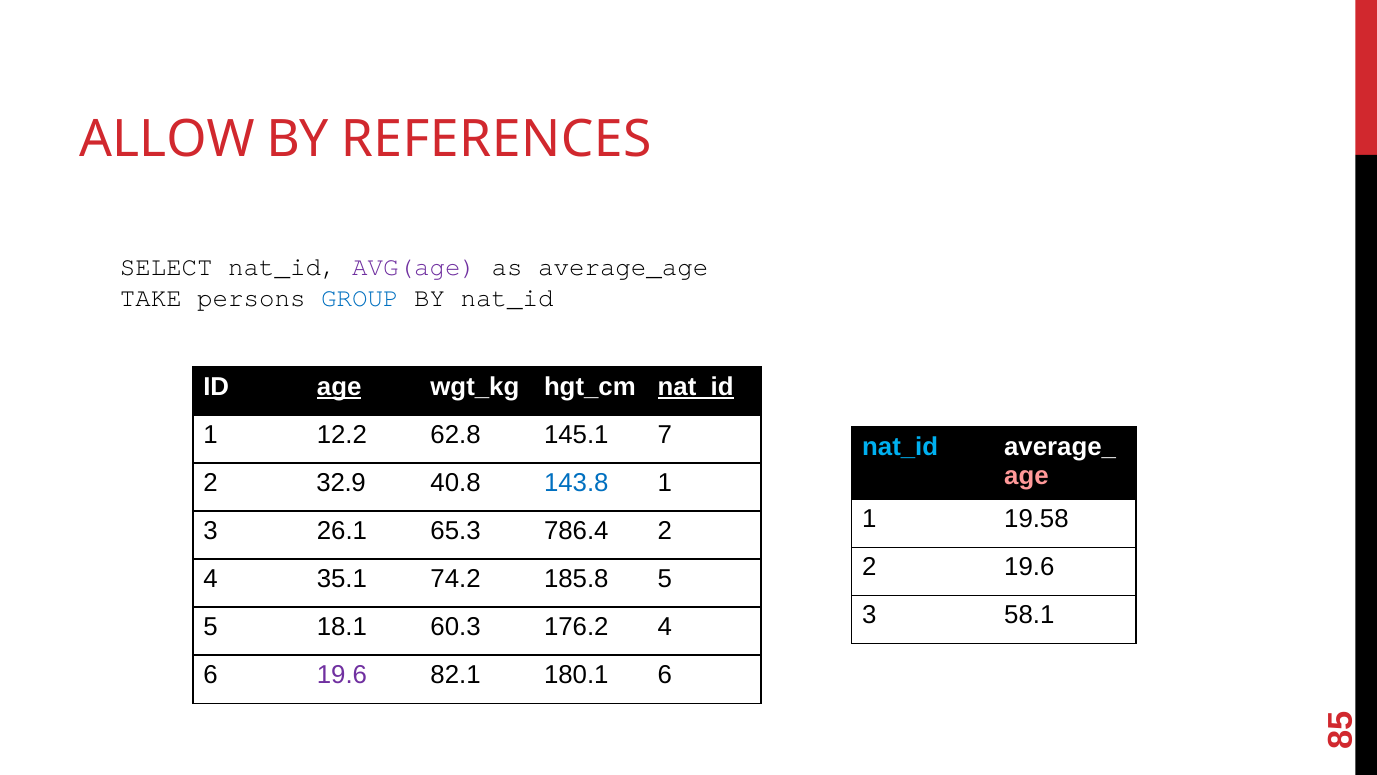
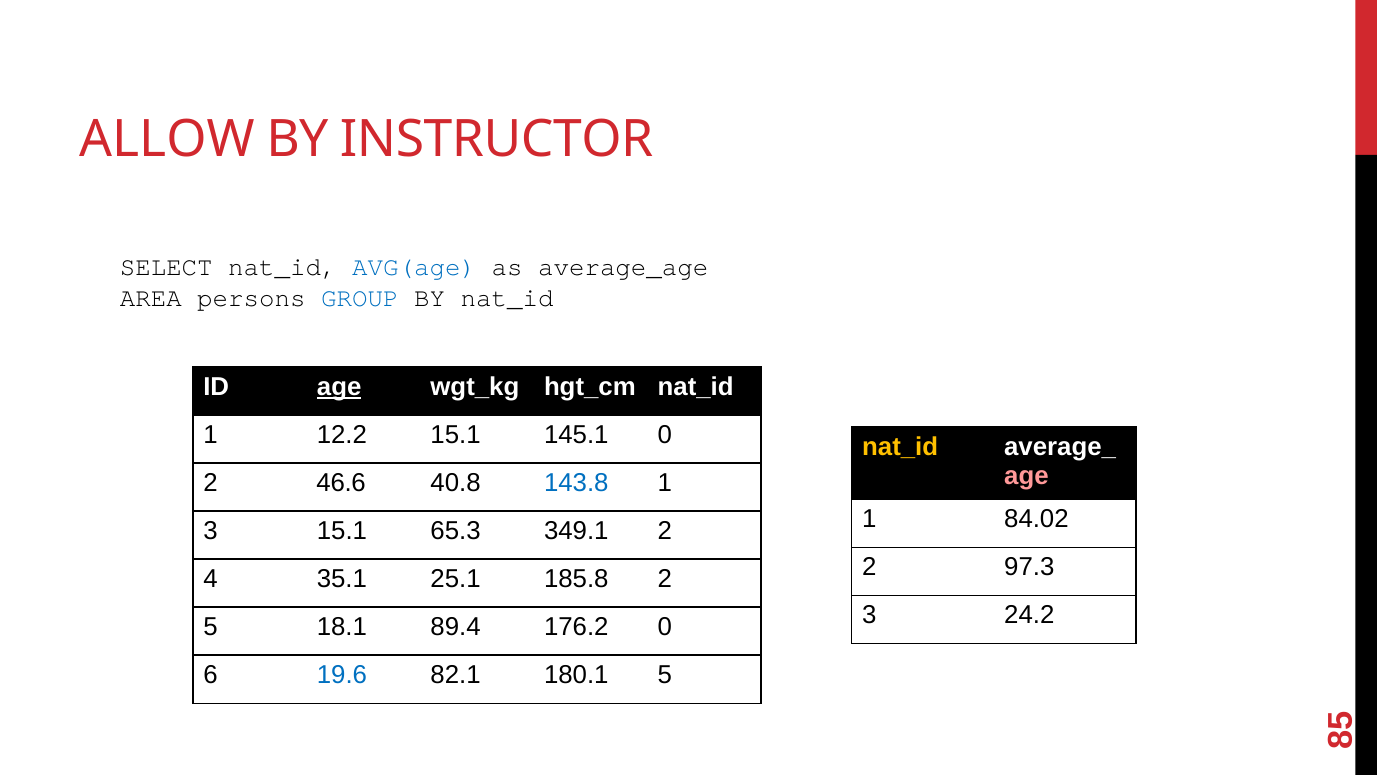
REFERENCES: REFERENCES -> INSTRUCTOR
AVG(age colour: purple -> blue
TAKE: TAKE -> AREA
nat_id at (696, 387) underline: present -> none
12.2 62.8: 62.8 -> 15.1
145.1 7: 7 -> 0
nat_id at (900, 447) colour: light blue -> yellow
32.9: 32.9 -> 46.6
19.58: 19.58 -> 84.02
3 26.1: 26.1 -> 15.1
786.4: 786.4 -> 349.1
2 19.6: 19.6 -> 97.3
74.2: 74.2 -> 25.1
185.8 5: 5 -> 2
58.1: 58.1 -> 24.2
60.3: 60.3 -> 89.4
176.2 4: 4 -> 0
19.6 at (342, 675) colour: purple -> blue
180.1 6: 6 -> 5
